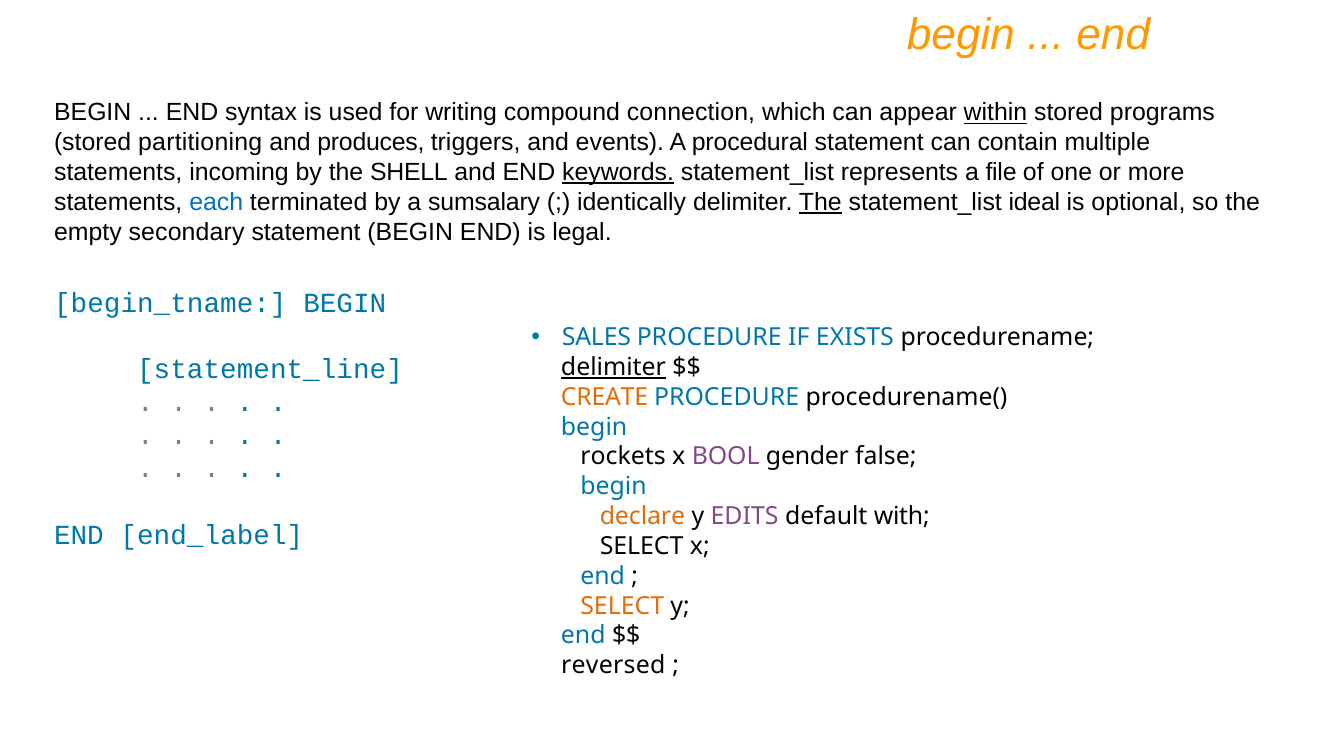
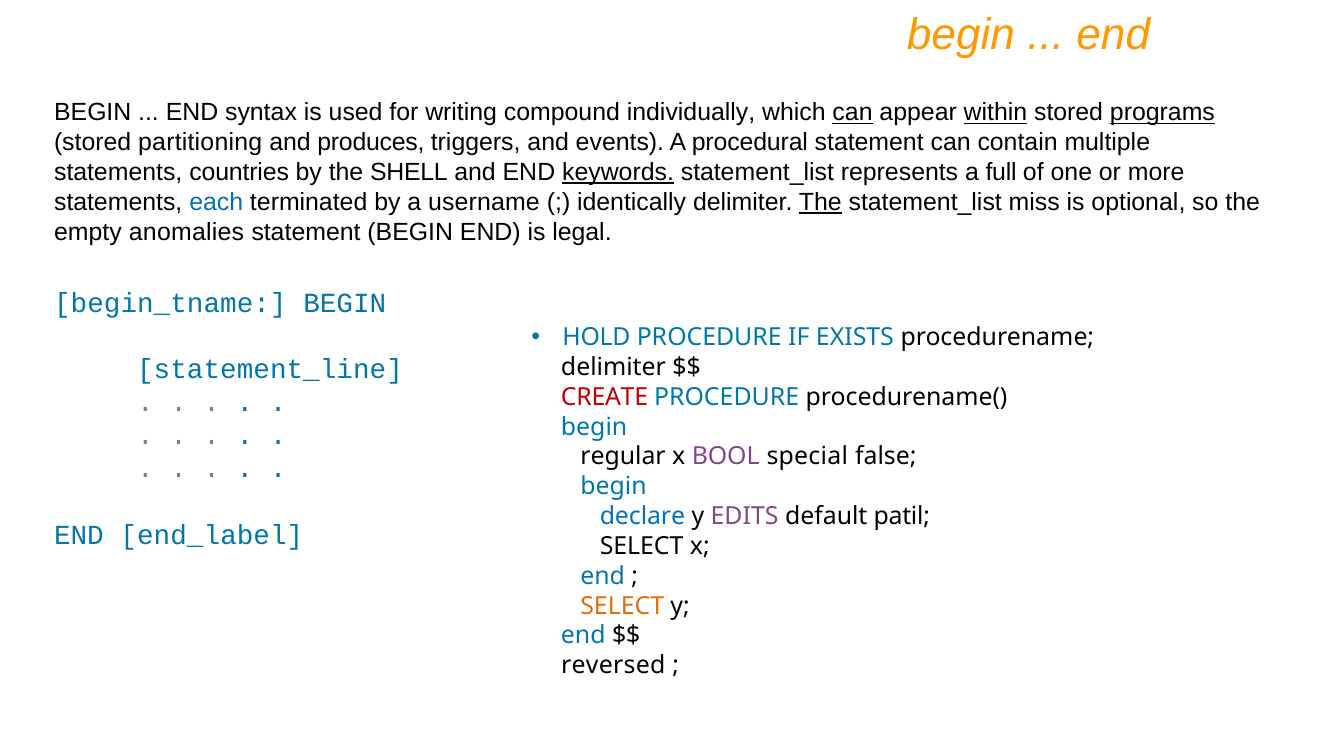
connection: connection -> individually
can at (853, 113) underline: none -> present
programs underline: none -> present
incoming: incoming -> countries
file: file -> full
sumsalary: sumsalary -> username
ideal: ideal -> miss
secondary: secondary -> anomalies
SALES: SALES -> HOLD
delimiter at (613, 367) underline: present -> none
CREATE colour: orange -> red
rockets: rockets -> regular
gender: gender -> special
declare colour: orange -> blue
with: with -> patil
